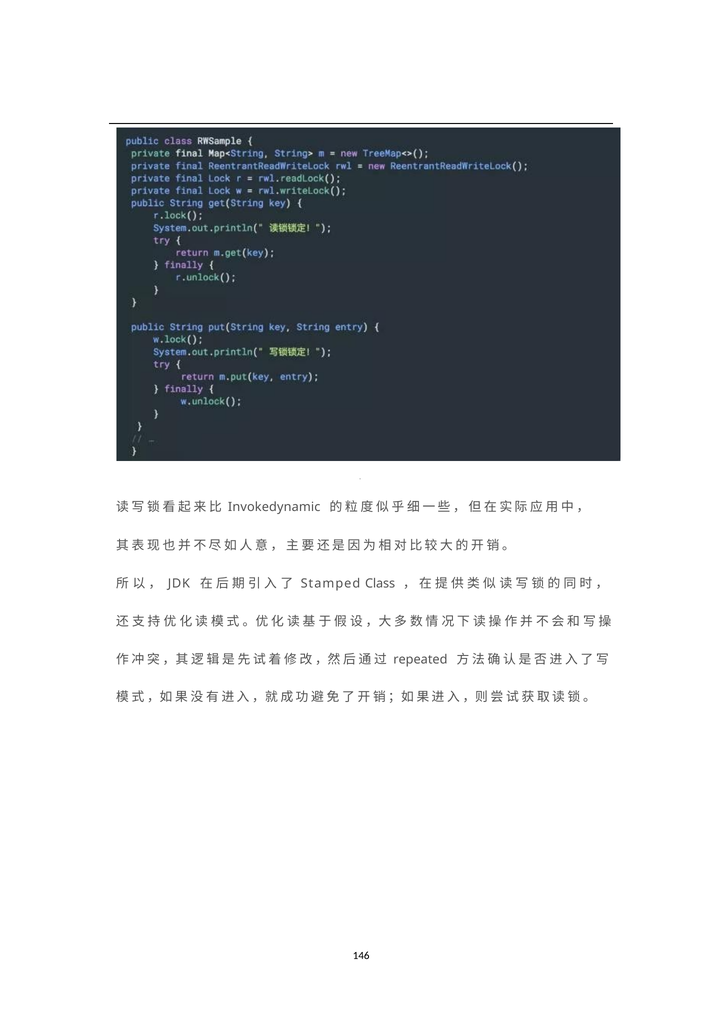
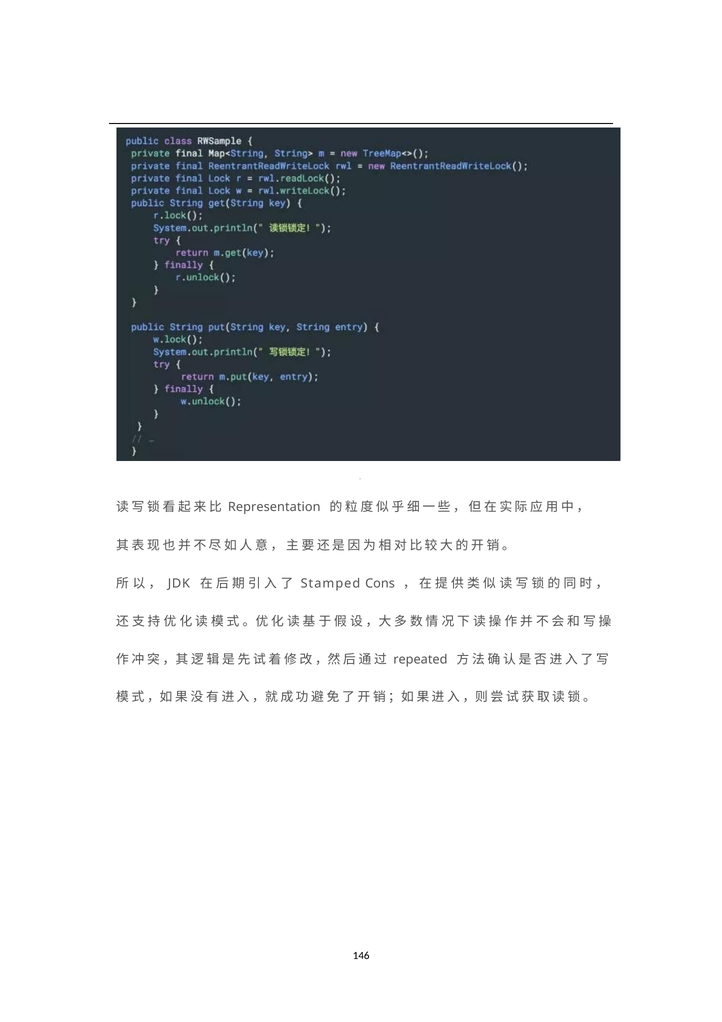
Invokedynamic: Invokedynamic -> Representation
Class: Class -> Cons
